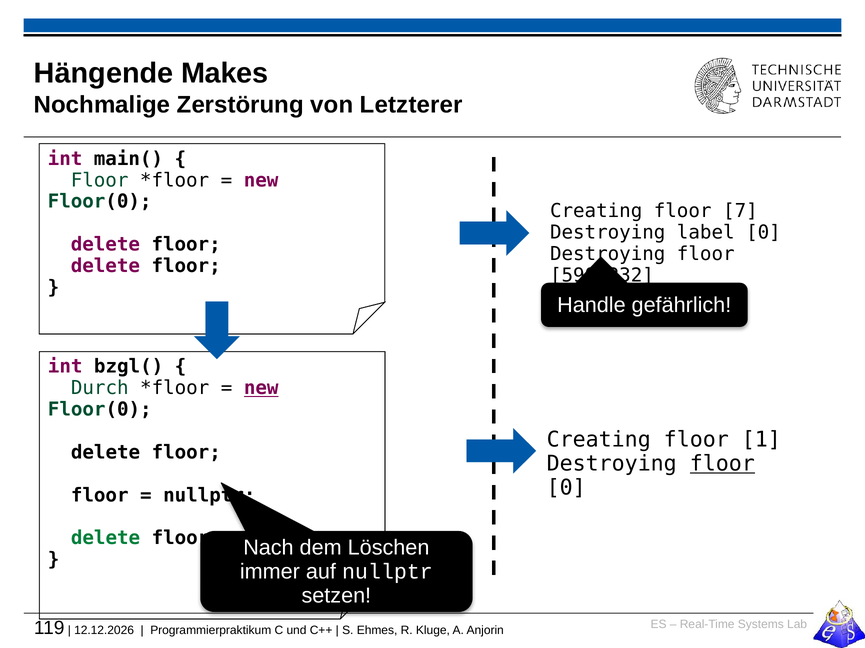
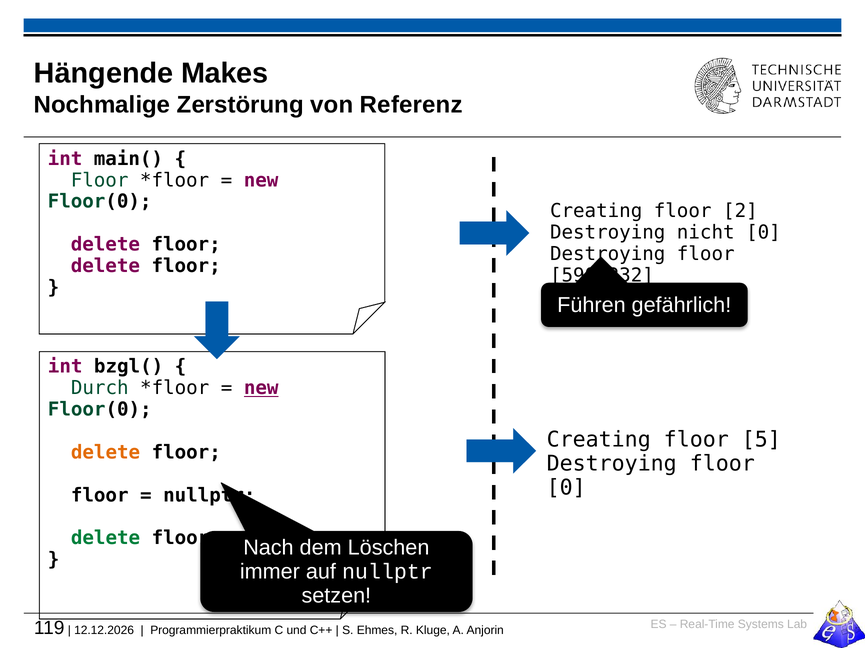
Letzterer: Letzterer -> Referenz
7: 7 -> 2
label: label -> nicht
Handle: Handle -> Führen
1: 1 -> 5
delete at (106, 453) colour: black -> orange
floor at (722, 464) underline: present -> none
